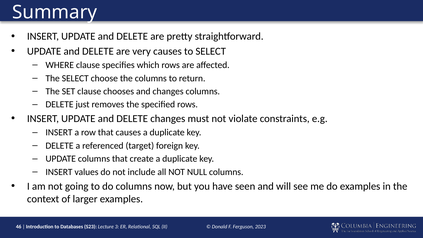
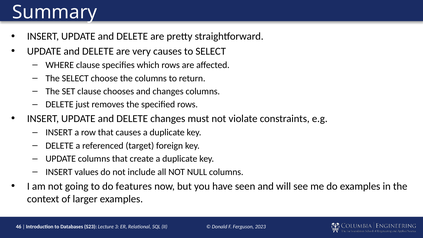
do columns: columns -> features
